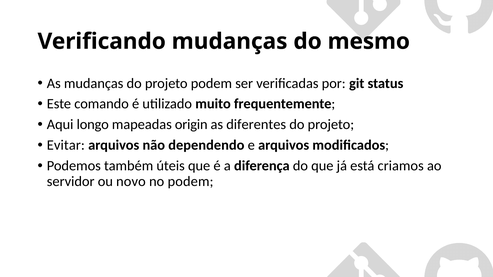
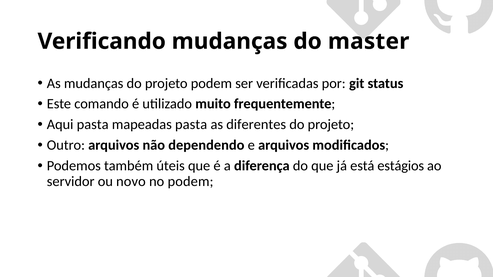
mesmo: mesmo -> master
Aqui longo: longo -> pasta
mapeadas origin: origin -> pasta
Evitar: Evitar -> Outro
criamos: criamos -> estágios
